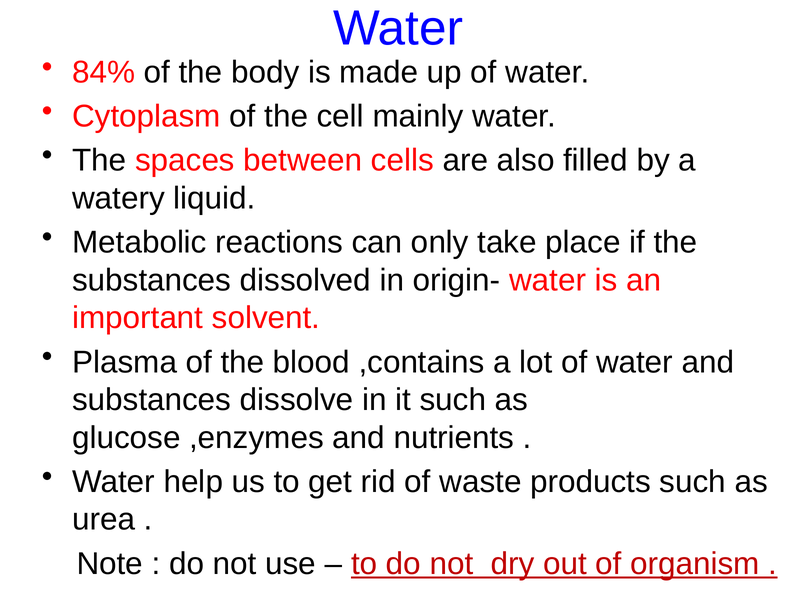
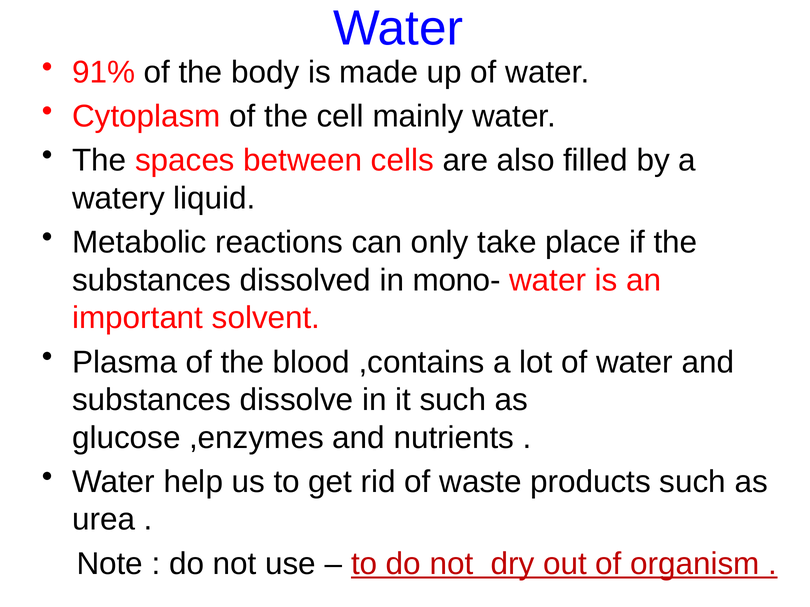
84%: 84% -> 91%
origin-: origin- -> mono-
